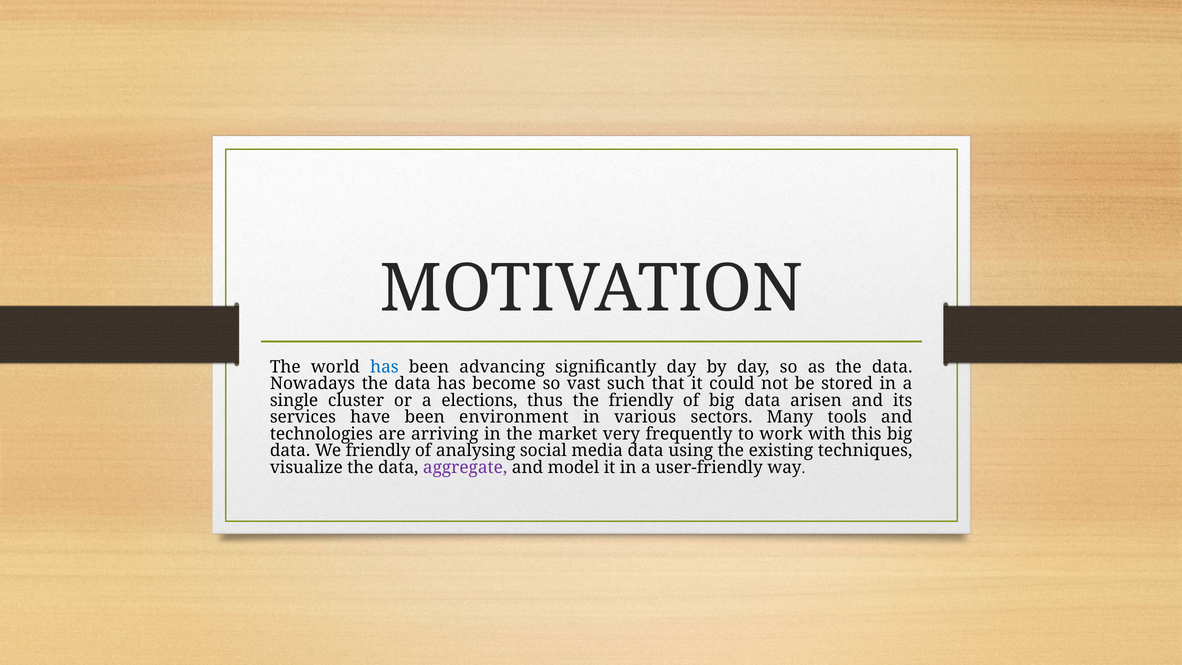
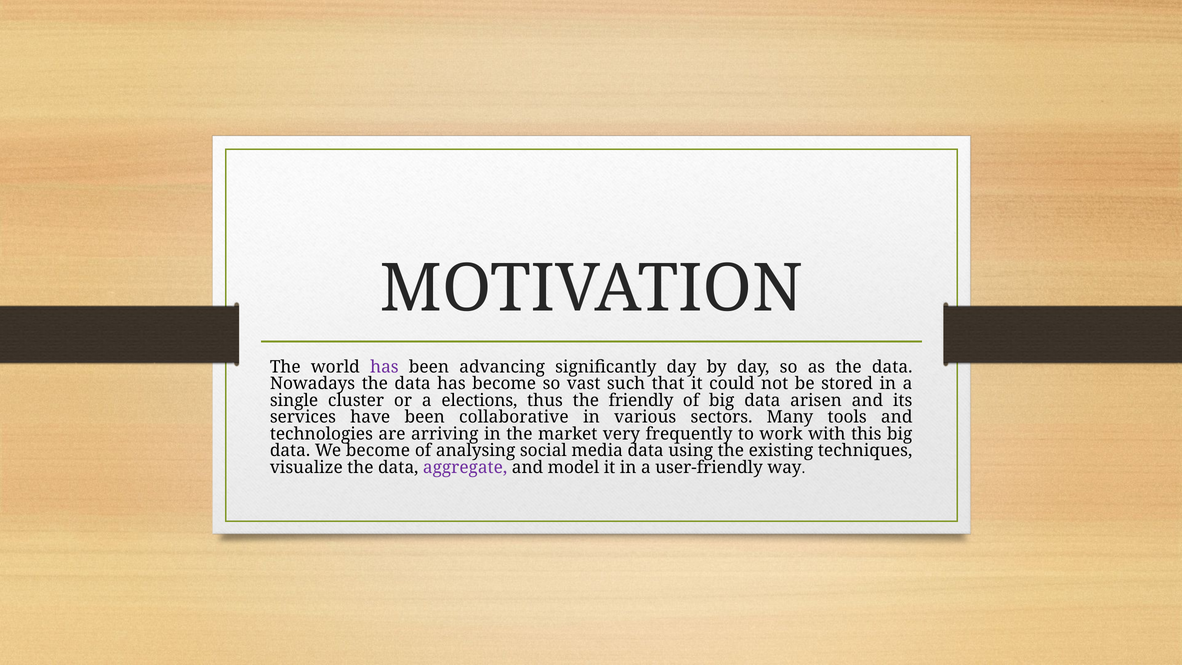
has at (384, 367) colour: blue -> purple
environment: environment -> collaborative
We friendly: friendly -> become
